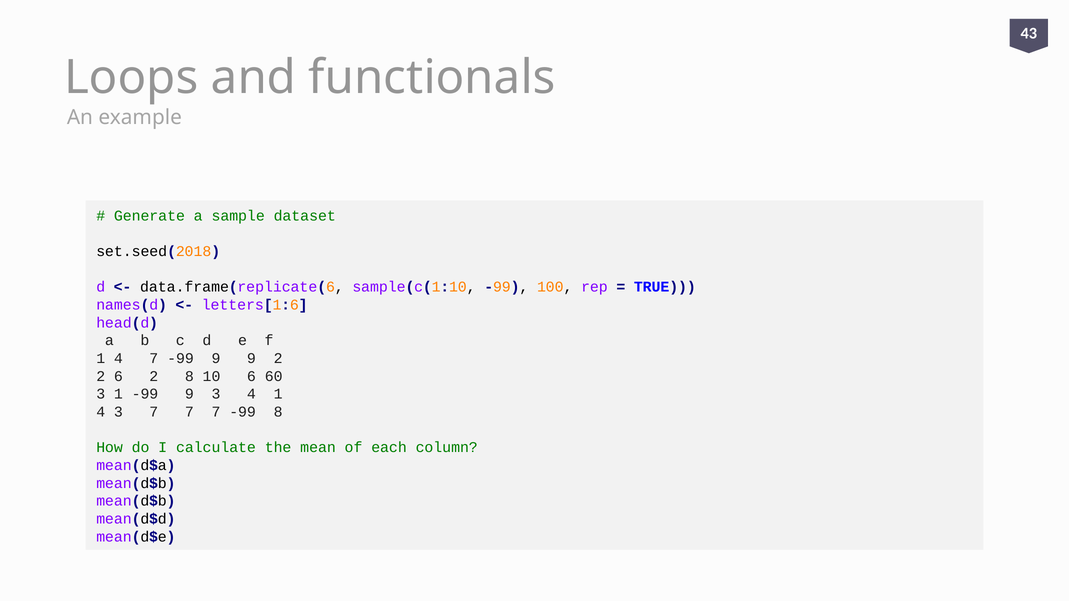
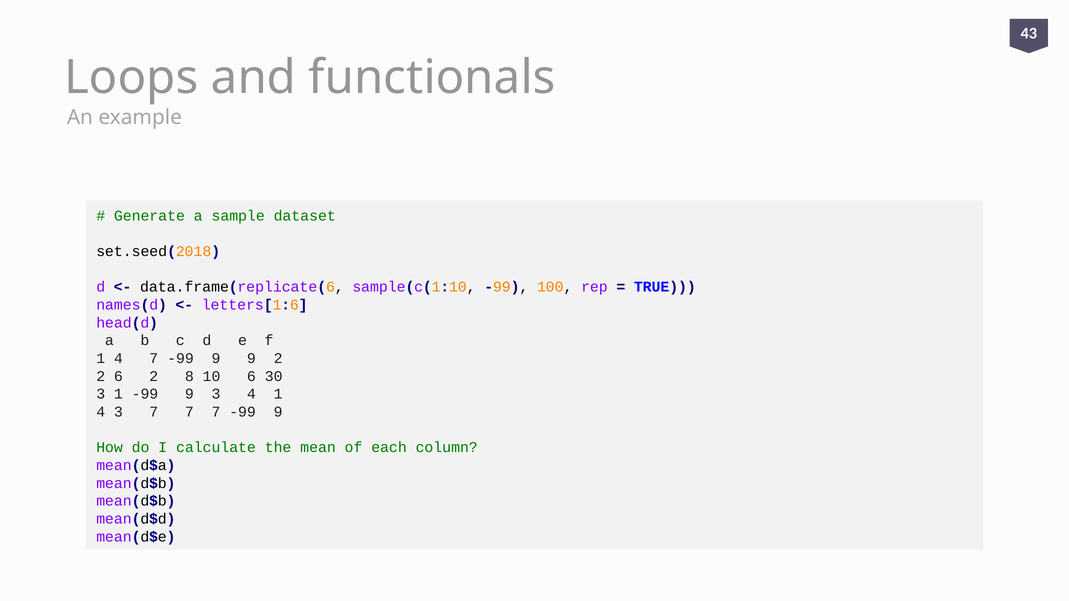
60: 60 -> 30
7 7 -99 8: 8 -> 9
